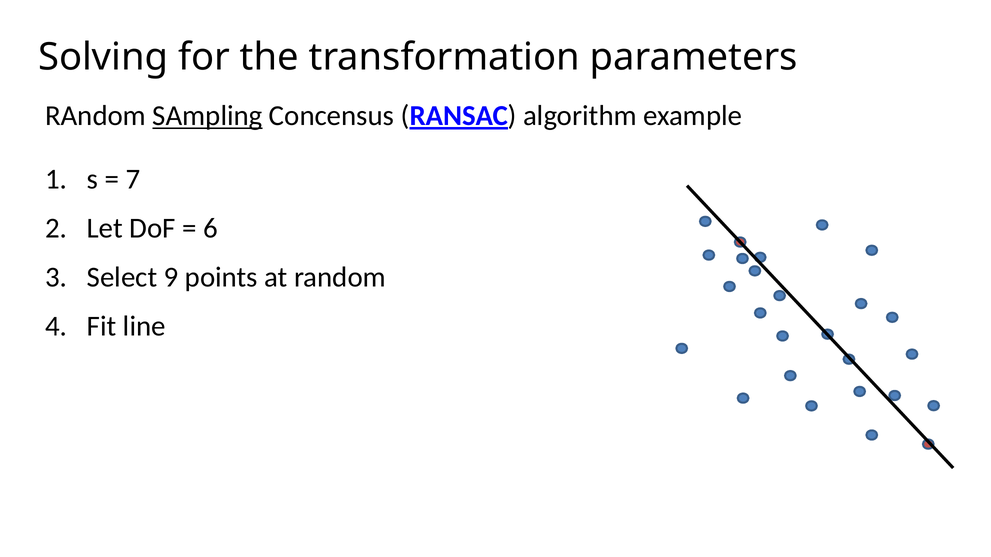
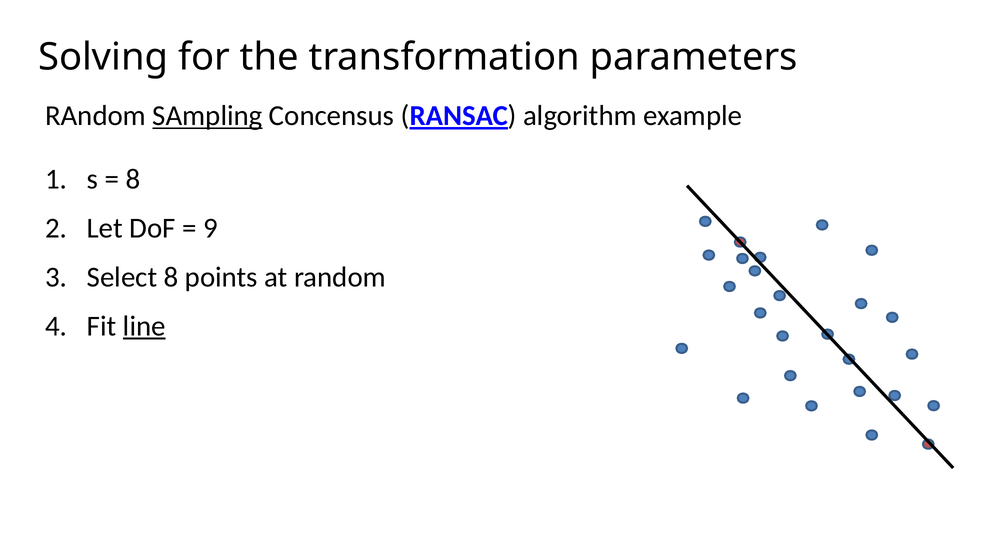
7 at (133, 179): 7 -> 8
6: 6 -> 9
Select 9: 9 -> 8
line underline: none -> present
